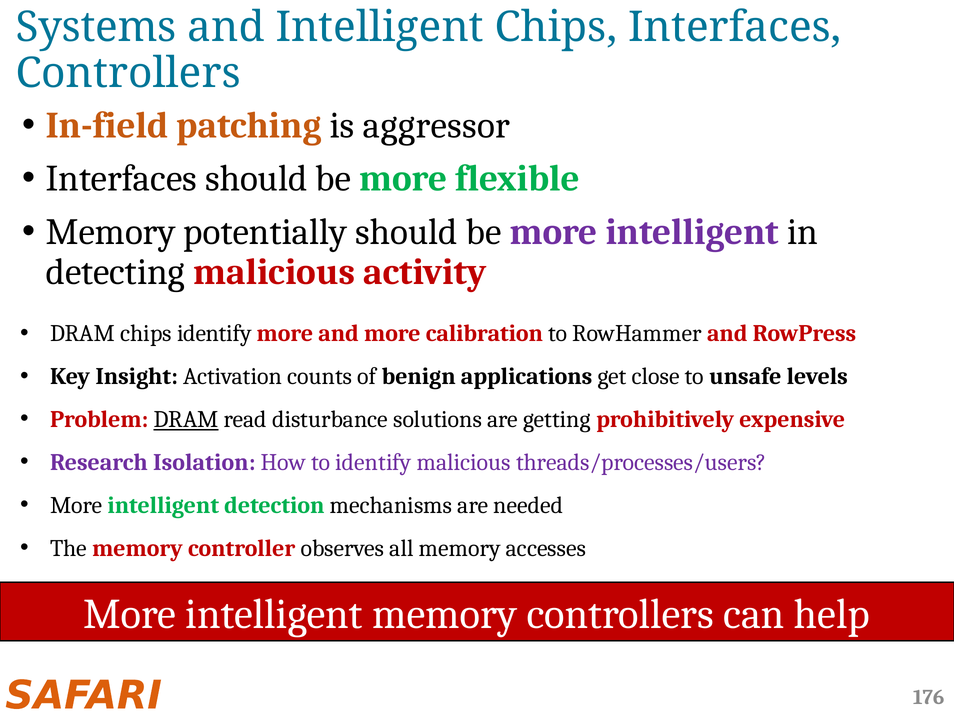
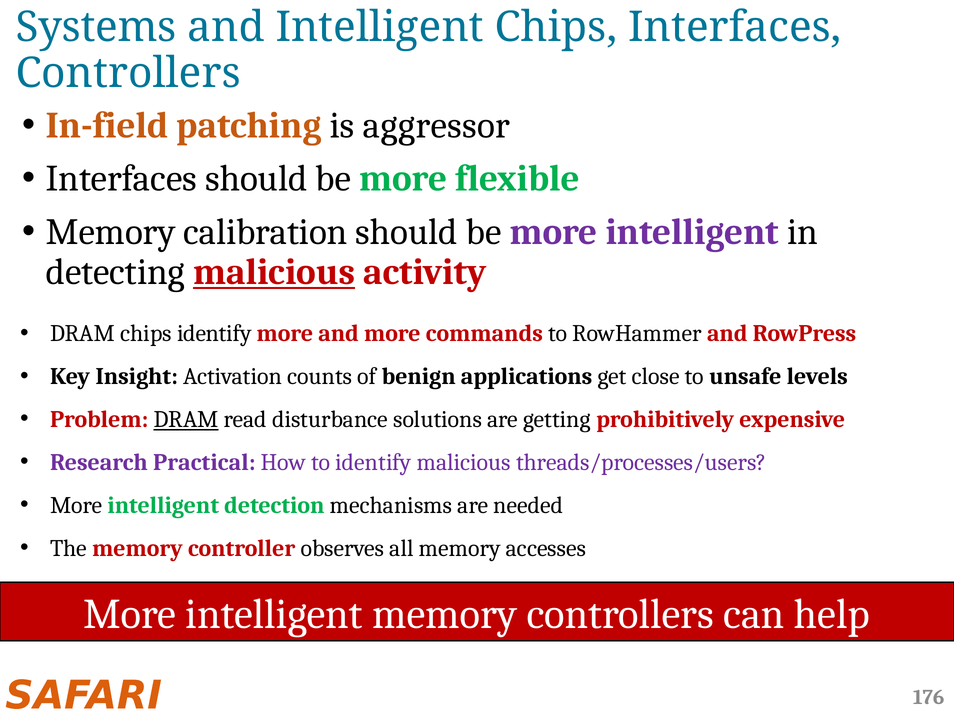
potentially: potentially -> calibration
malicious at (274, 272) underline: none -> present
calibration: calibration -> commands
Isolation: Isolation -> Practical
